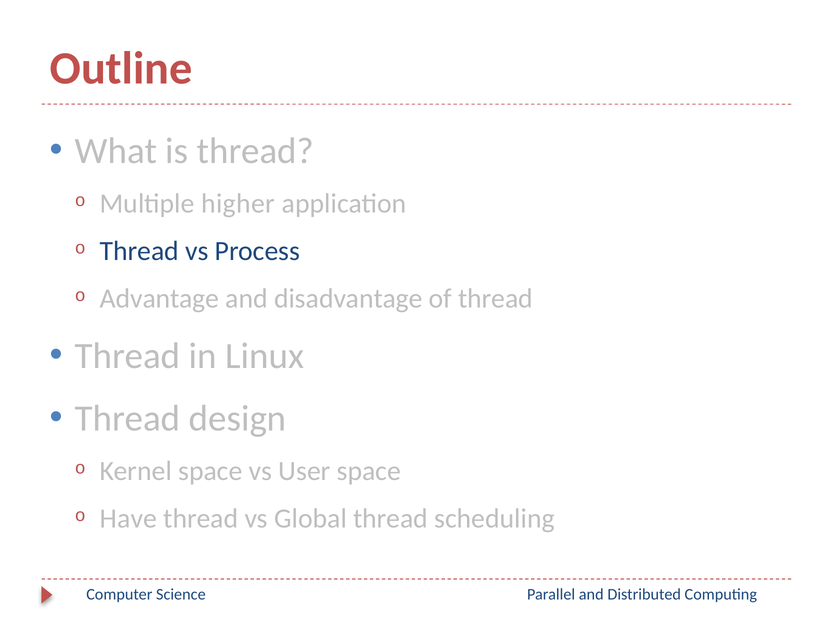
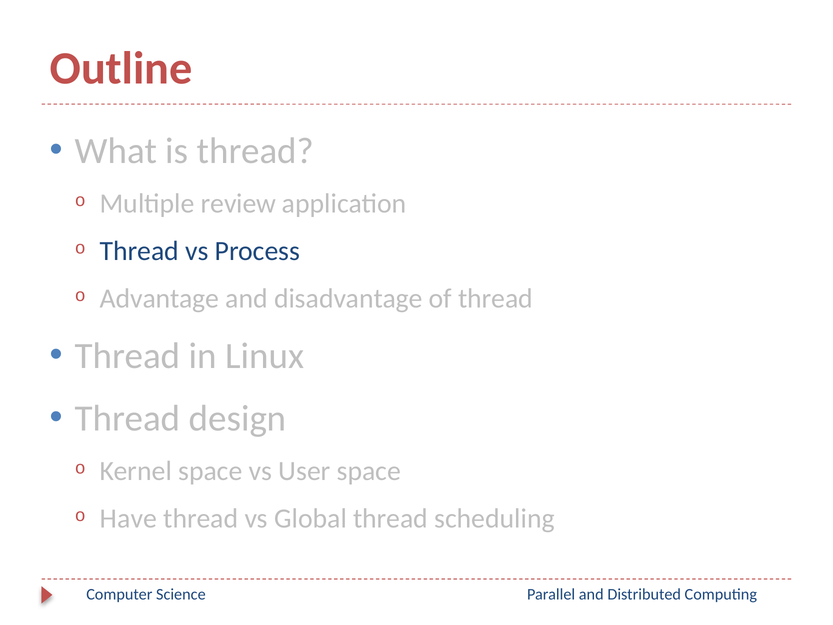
higher: higher -> review
